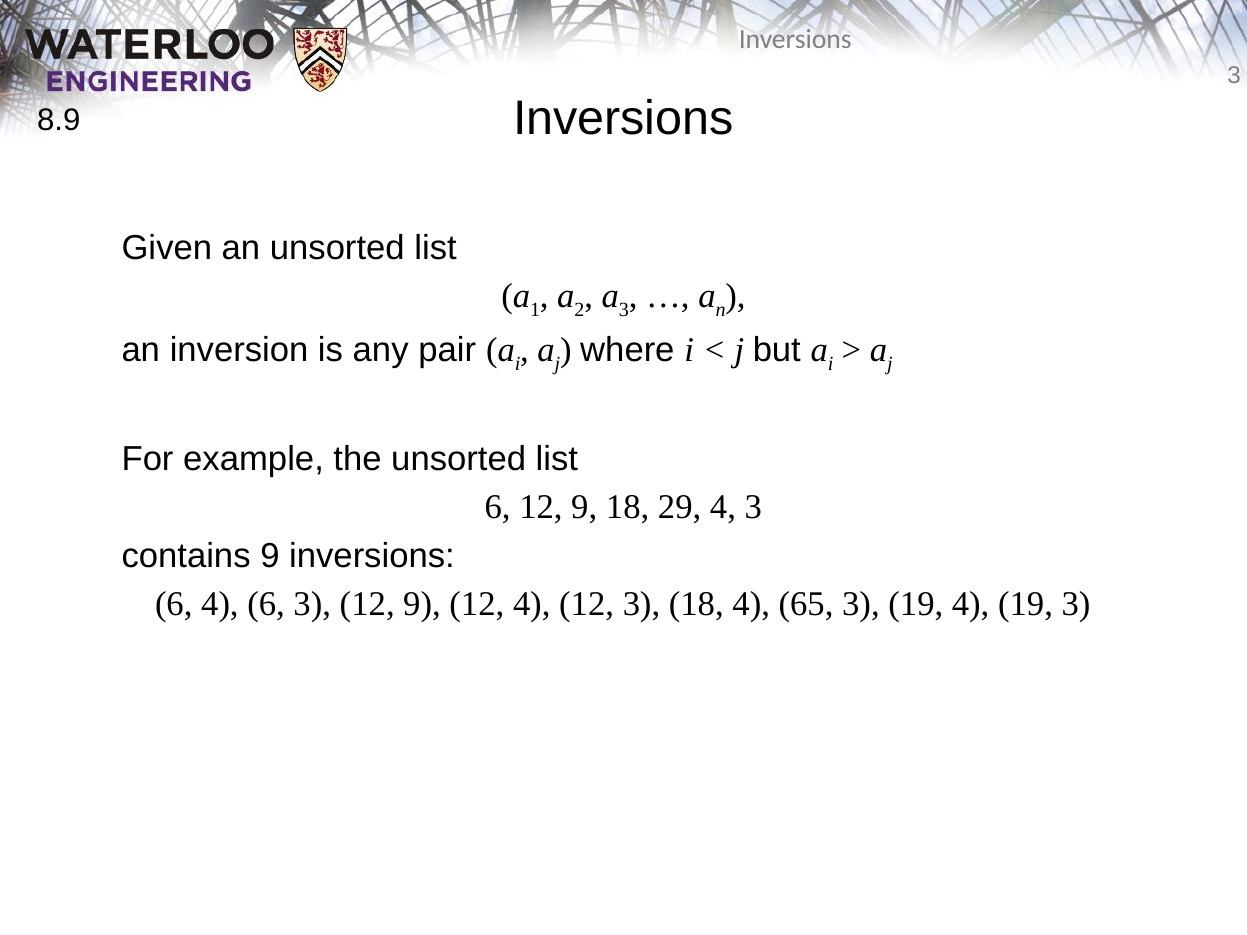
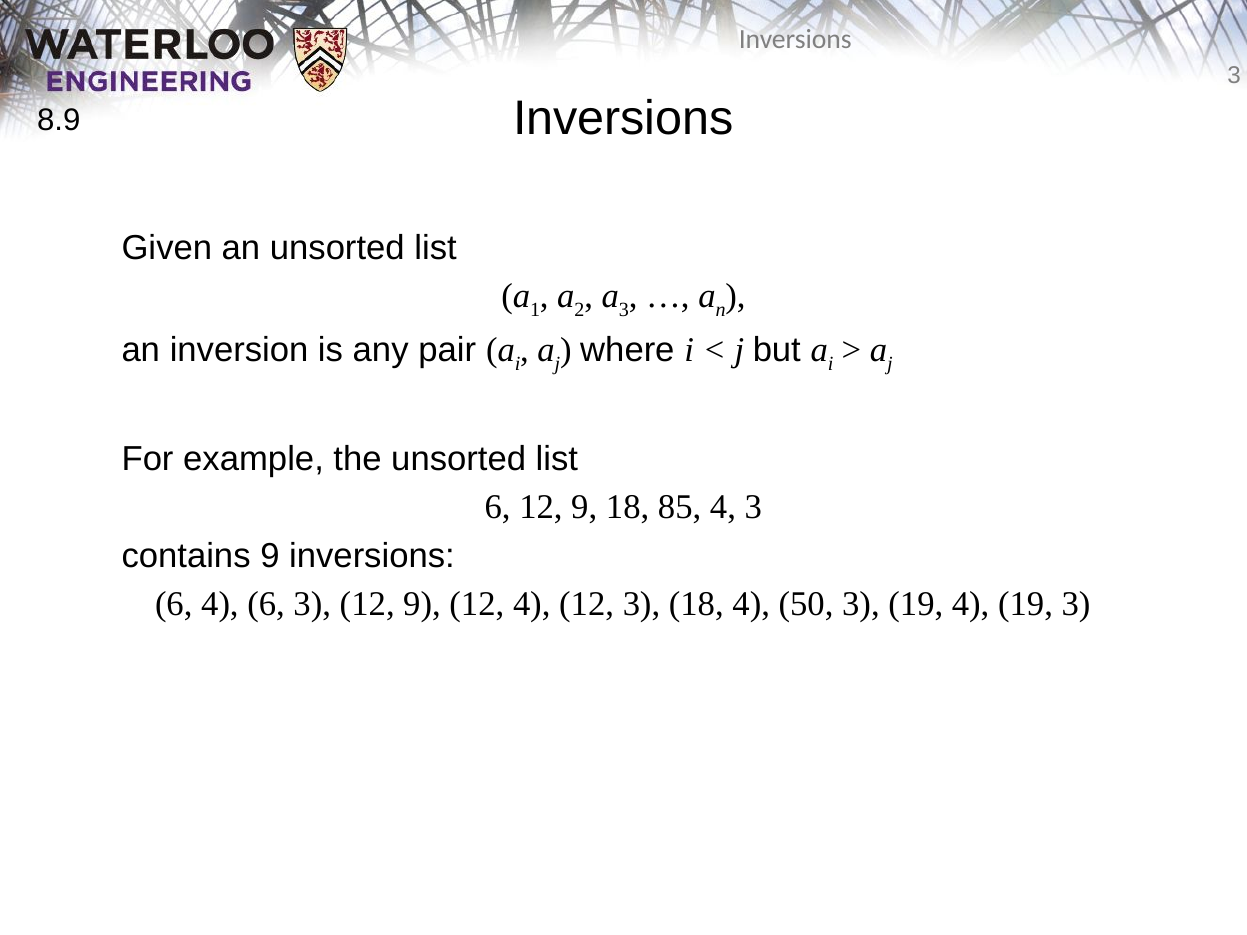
29: 29 -> 85
65: 65 -> 50
